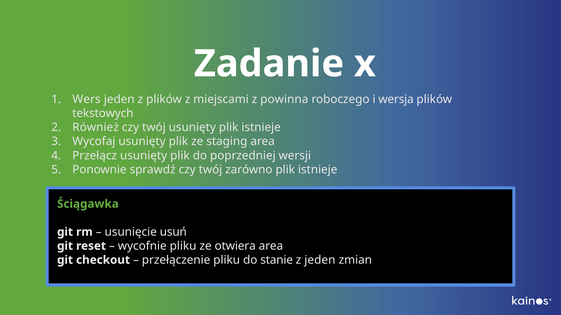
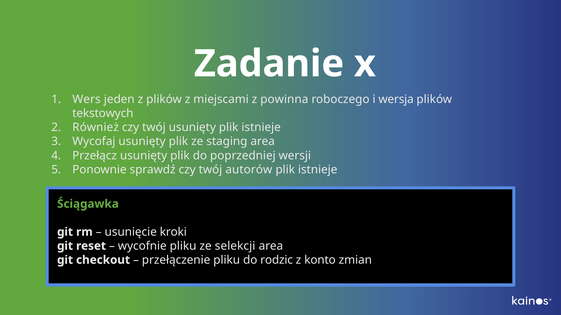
zarówno: zarówno -> autorów
usuń: usuń -> kroki
otwiera: otwiera -> selekcji
stanie: stanie -> rodzic
z jeden: jeden -> konto
